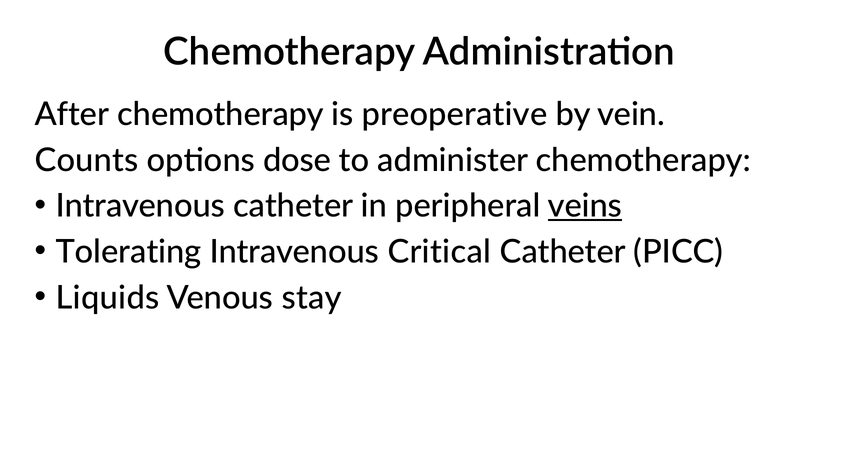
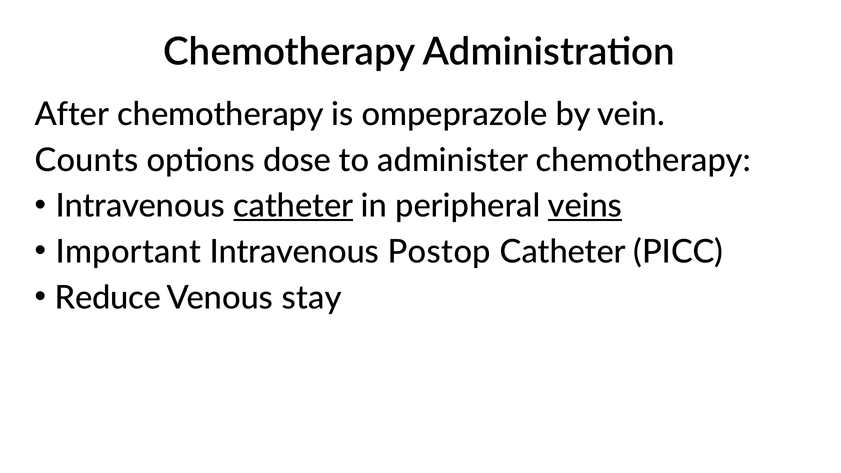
preoperative: preoperative -> ompeprazole
catheter at (293, 206) underline: none -> present
Tolerating: Tolerating -> Important
Critical: Critical -> Postop
Liquids: Liquids -> Reduce
